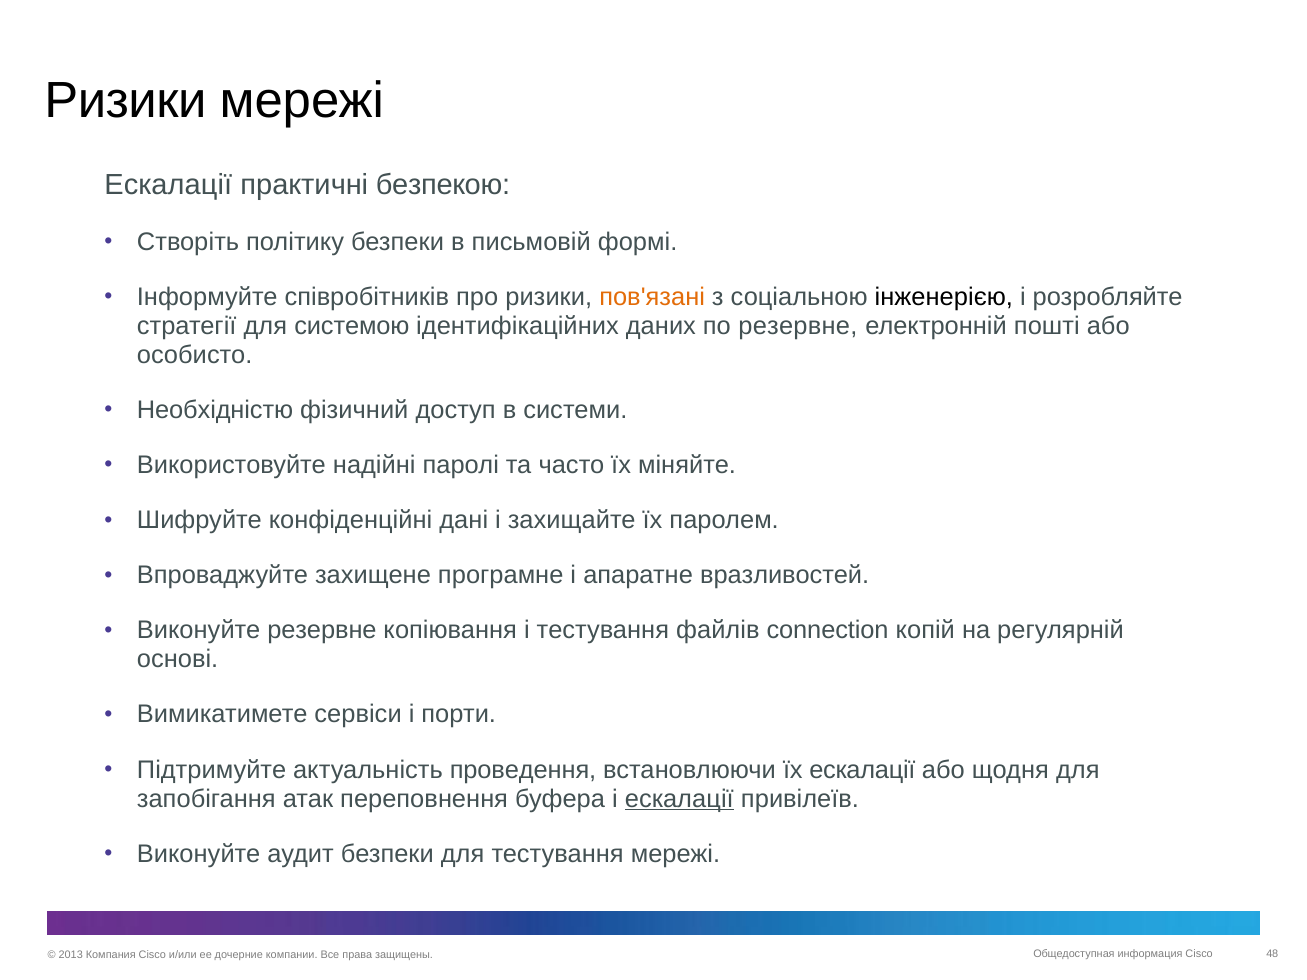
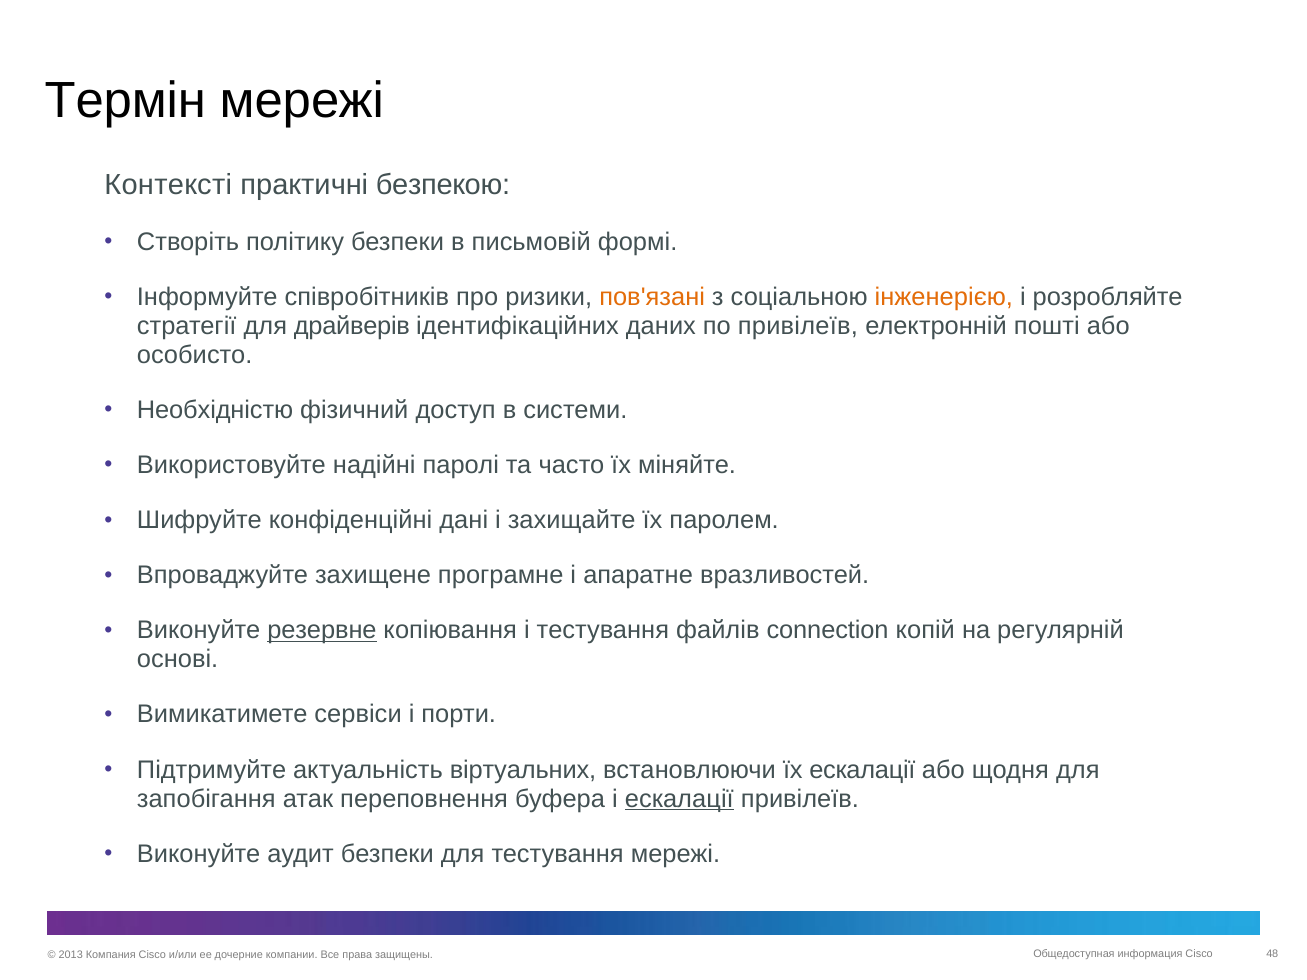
Ризики at (125, 101): Ризики -> Термін
Ескалації at (168, 185): Ескалації -> Контексті
інженерією colour: black -> orange
системою: системою -> драйверів
по резервне: резервне -> привілеїв
резервне at (322, 631) underline: none -> present
проведення: проведення -> віртуальних
